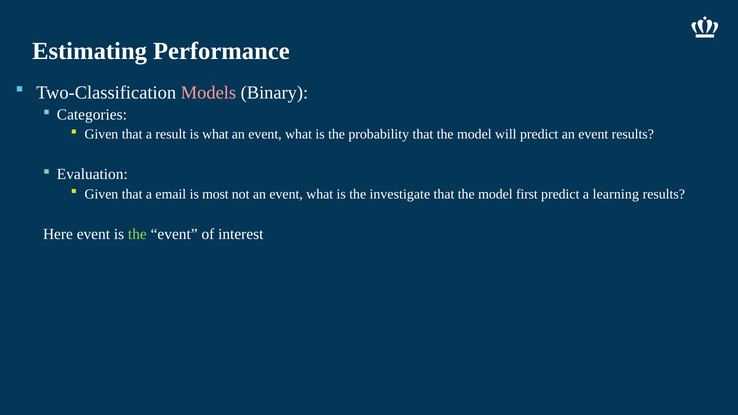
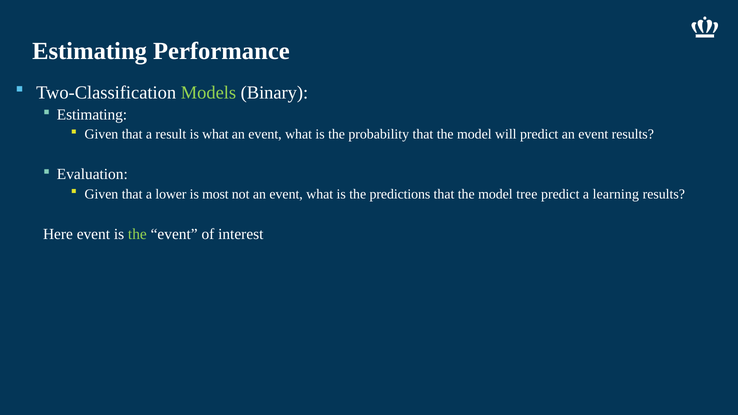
Models colour: pink -> light green
Categories at (92, 115): Categories -> Estimating
email: email -> lower
investigate: investigate -> predictions
first: first -> tree
